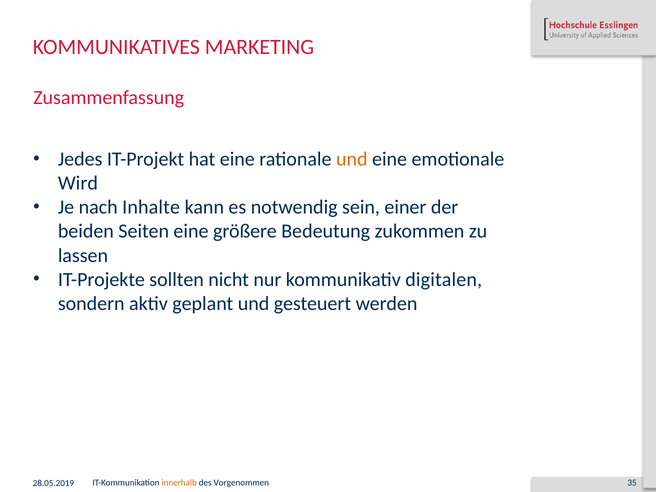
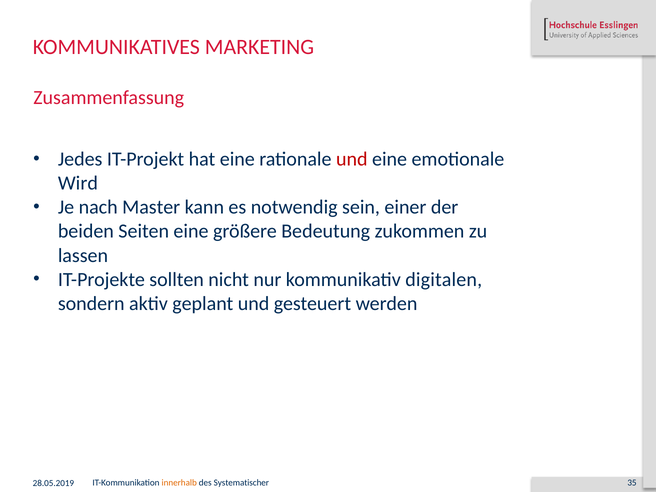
und at (352, 159) colour: orange -> red
Inhalte: Inhalte -> Master
Vorgenommen: Vorgenommen -> Systematischer
